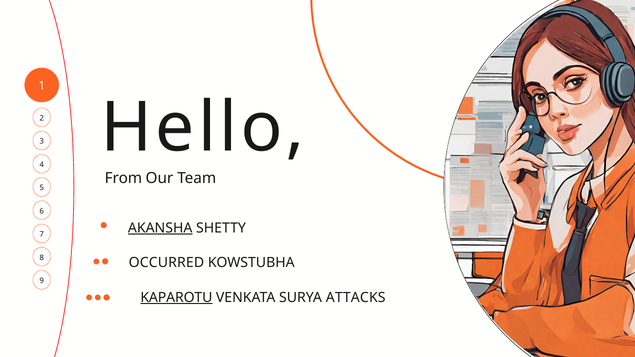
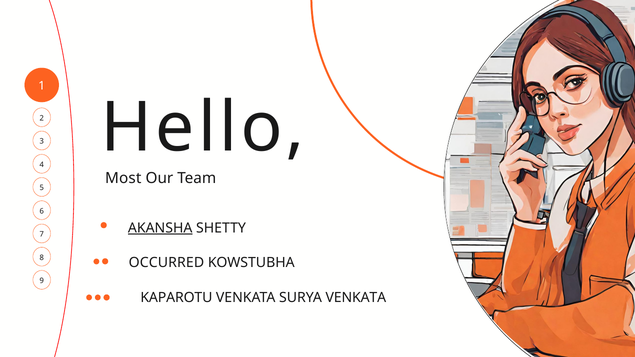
From: From -> Most
KAPAROTU underline: present -> none
SURYA ATTACKS: ATTACKS -> VENKATA
